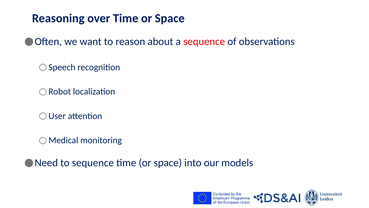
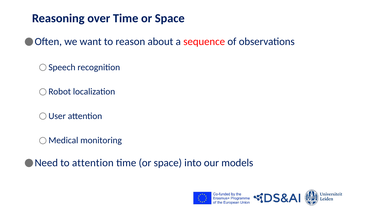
to sequence: sequence -> attention
